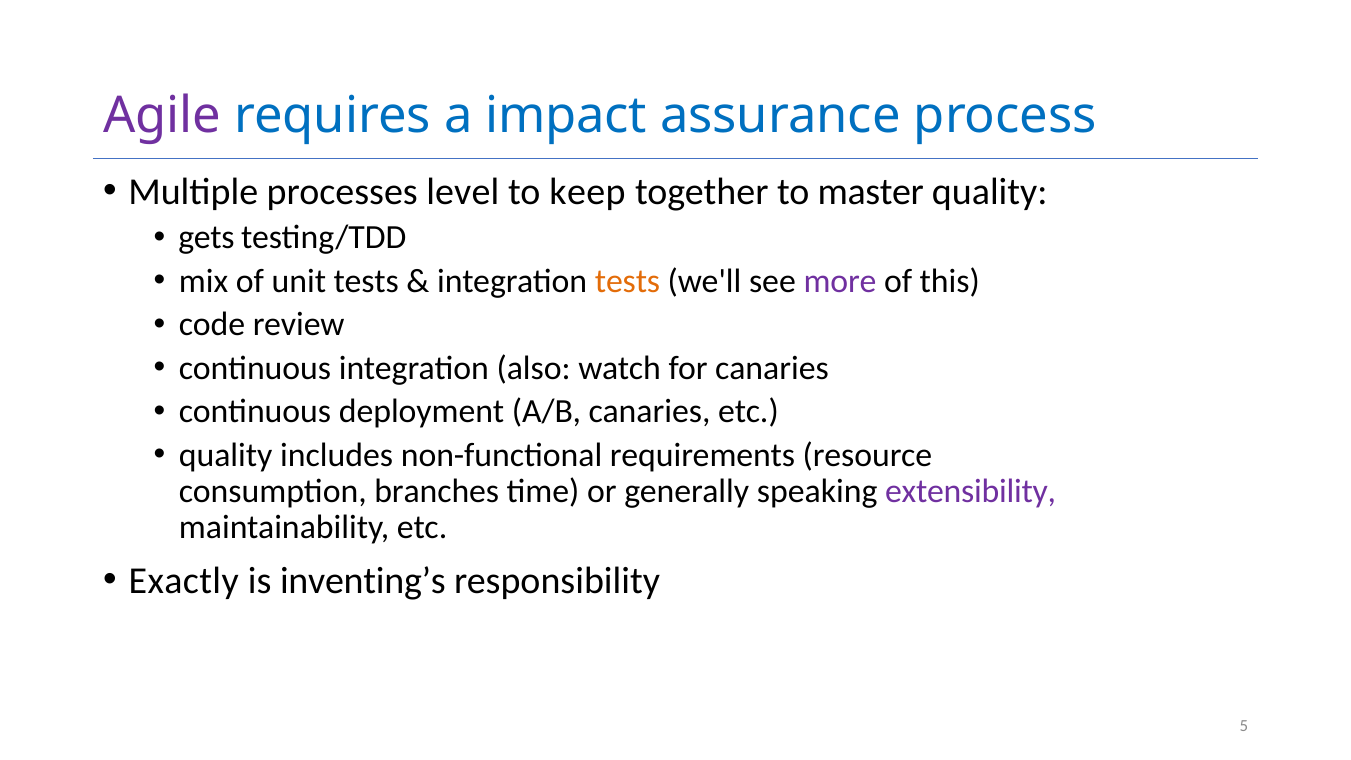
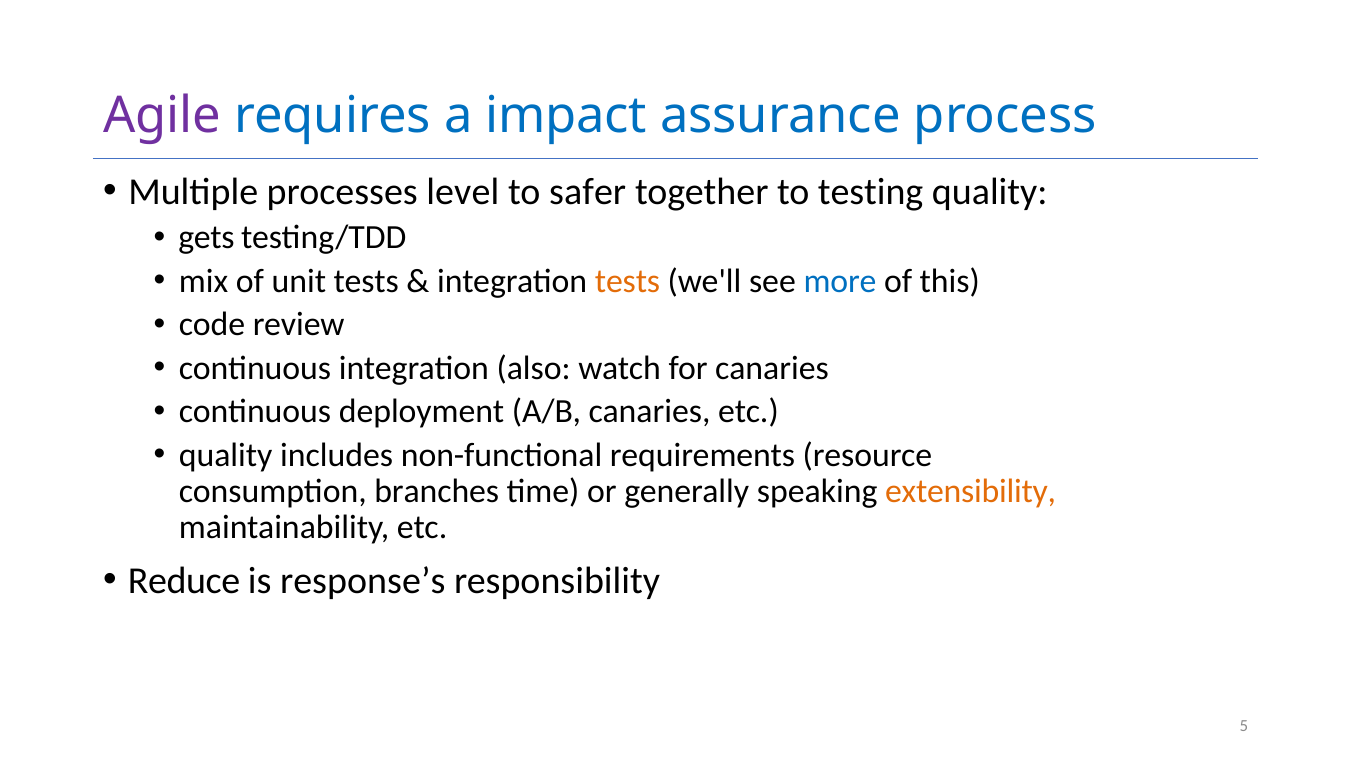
keep: keep -> safer
master: master -> testing
more colour: purple -> blue
extensibility colour: purple -> orange
Exactly: Exactly -> Reduce
inventing’s: inventing’s -> response’s
